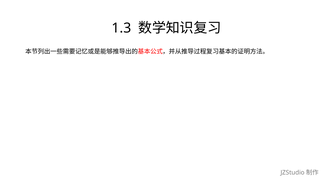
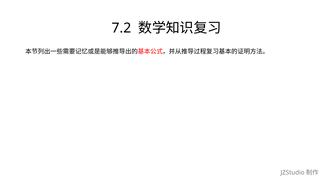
1.3: 1.3 -> 7.2
